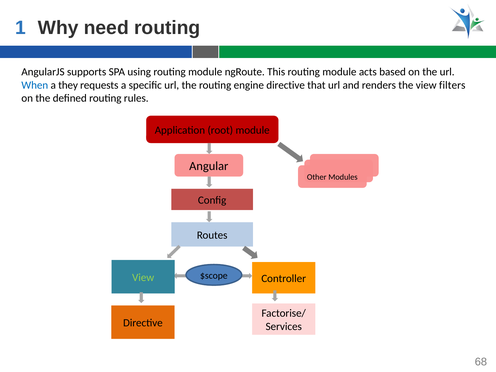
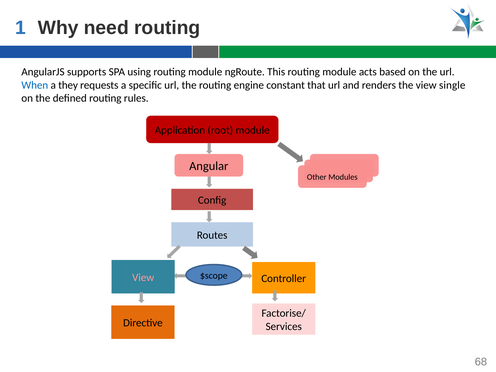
engine directive: directive -> constant
filters: filters -> single
View at (143, 277) colour: light green -> pink
